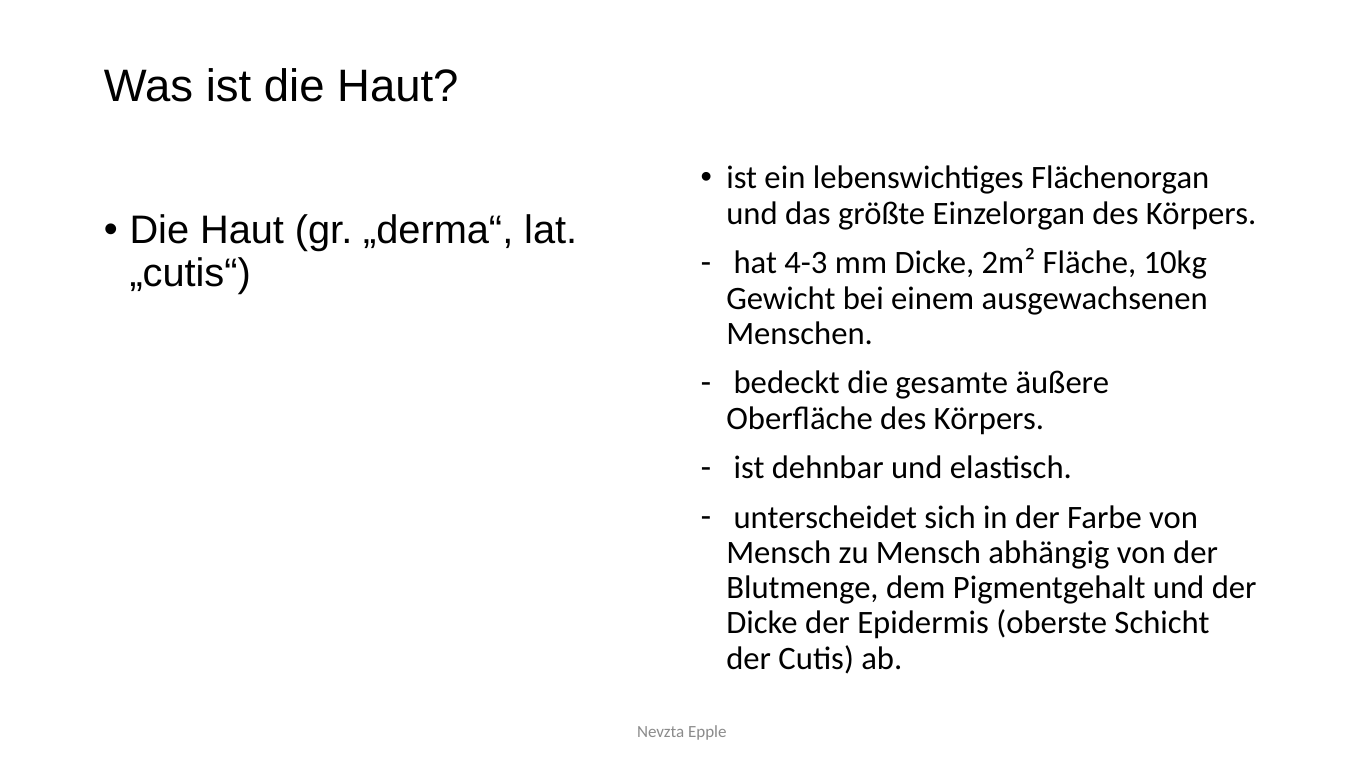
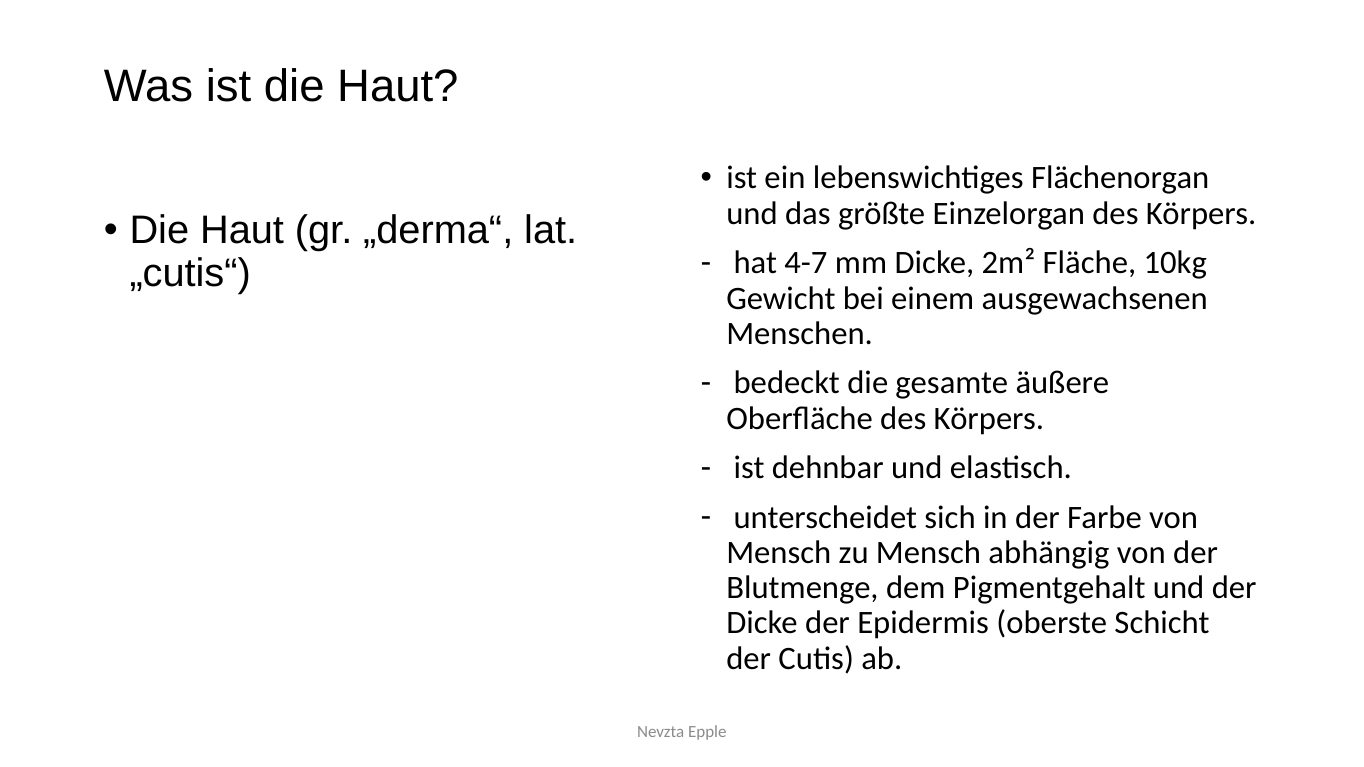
4-3: 4-3 -> 4-7
